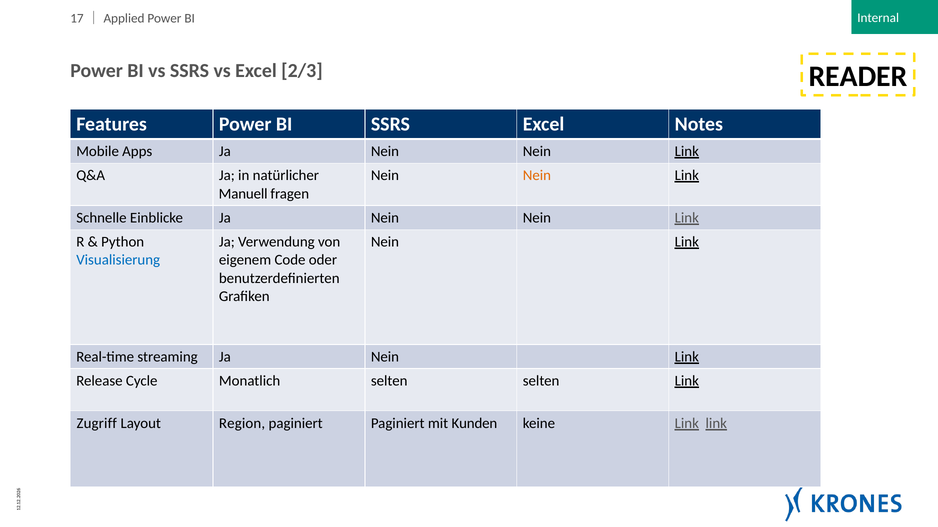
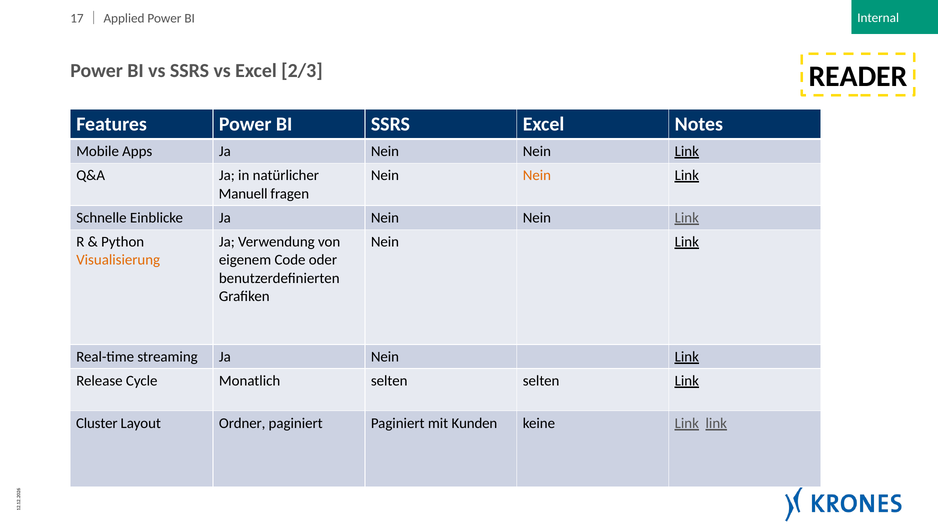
Visualisierung colour: blue -> orange
Zugriff: Zugriff -> Cluster
Region: Region -> Ordner
